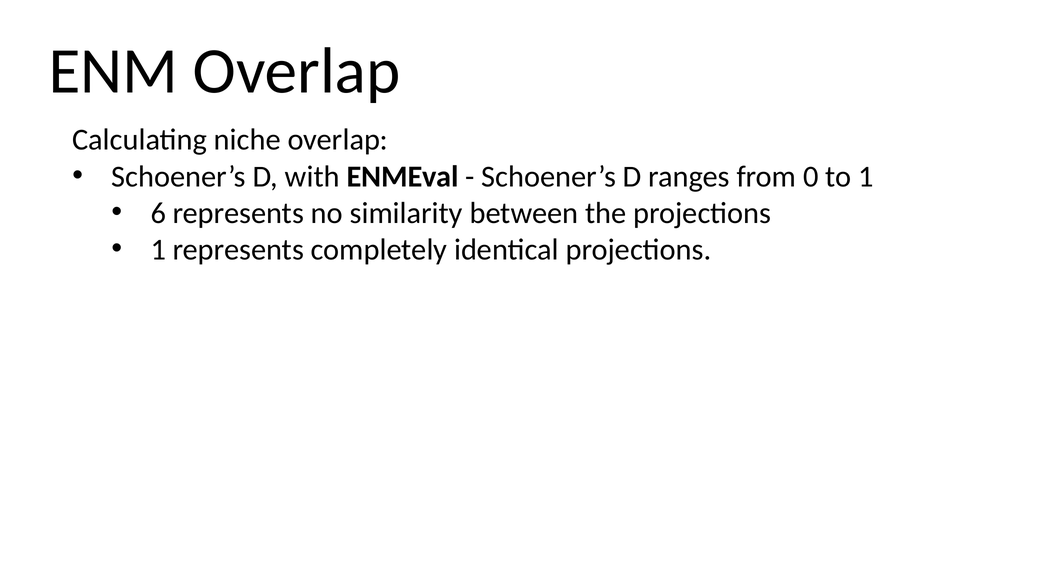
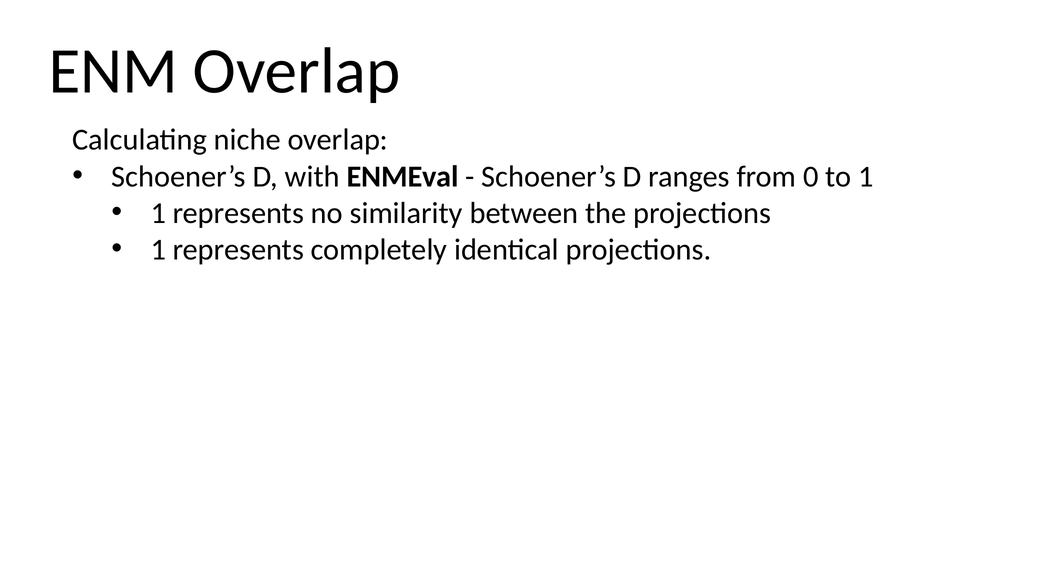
6 at (158, 213): 6 -> 1
